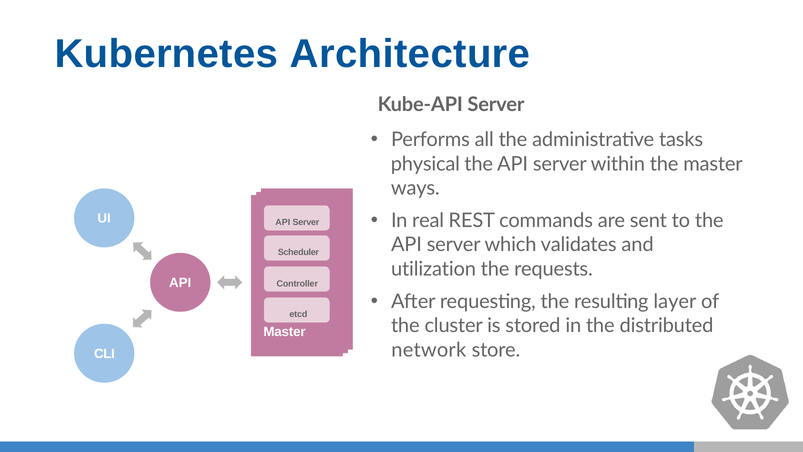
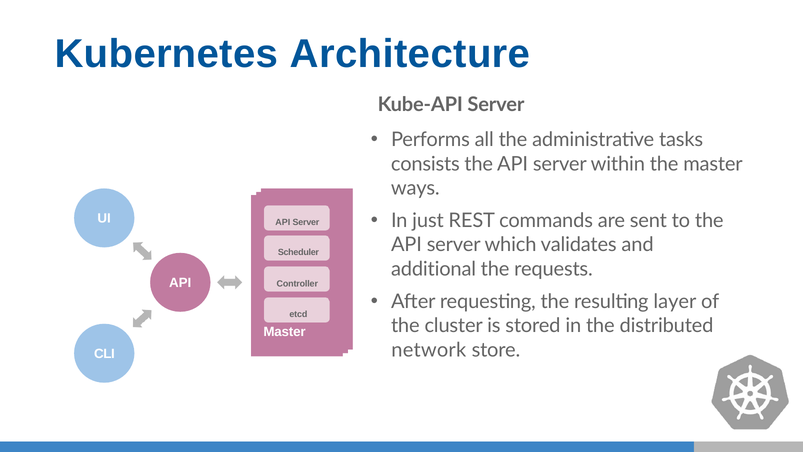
physical: physical -> consists
real: real -> just
utilization: utilization -> additional
